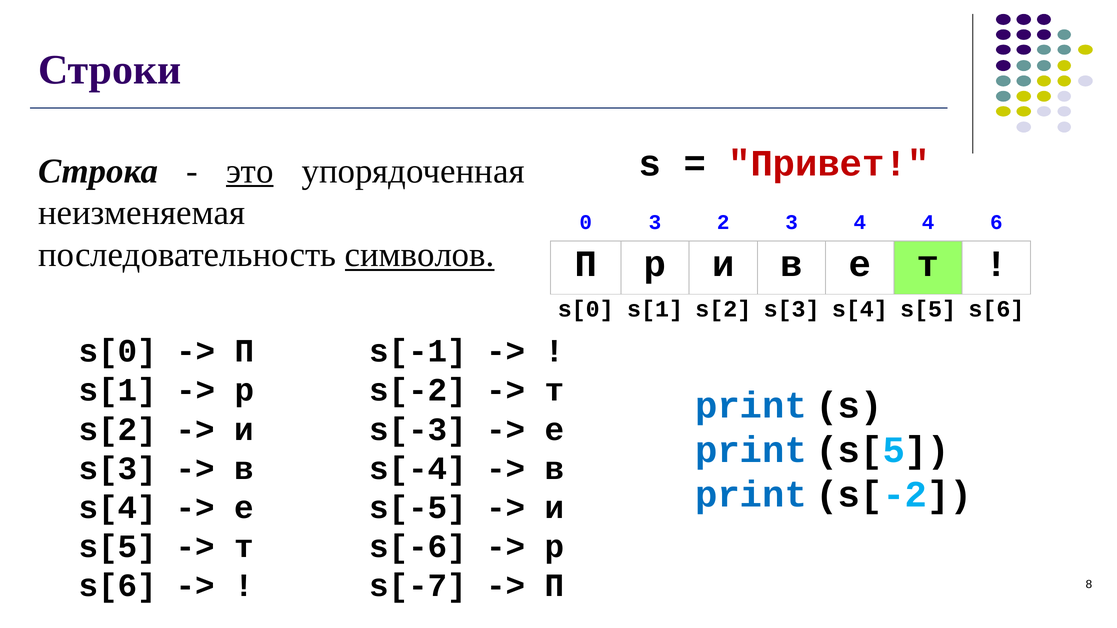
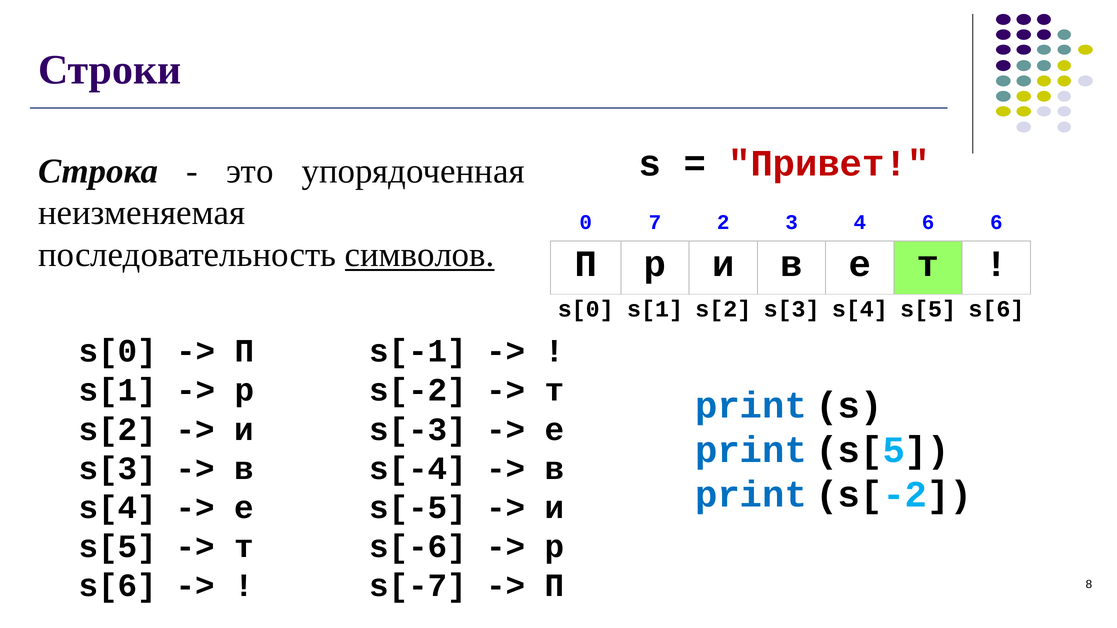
это underline: present -> none
0 3: 3 -> 7
4 4: 4 -> 6
